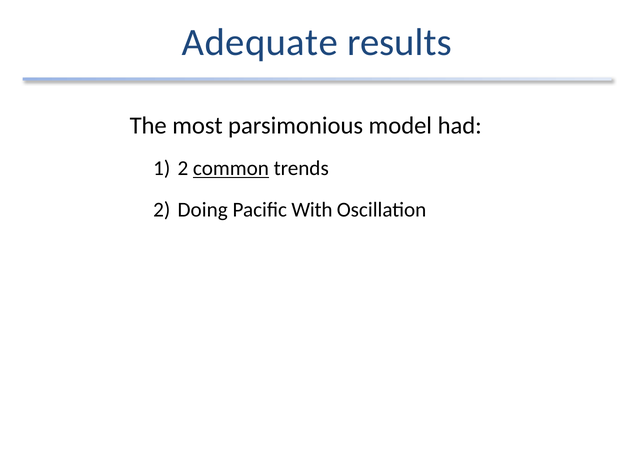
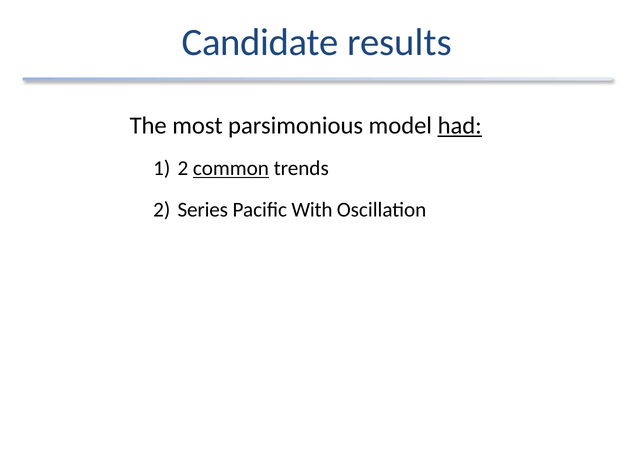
Adequate: Adequate -> Candidate
had underline: none -> present
Doing: Doing -> Series
